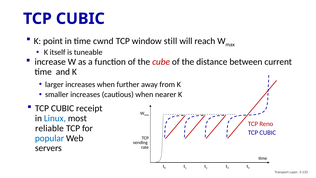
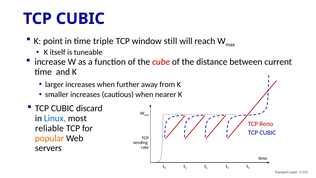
cwnd: cwnd -> triple
receipt: receipt -> discard
popular colour: blue -> orange
